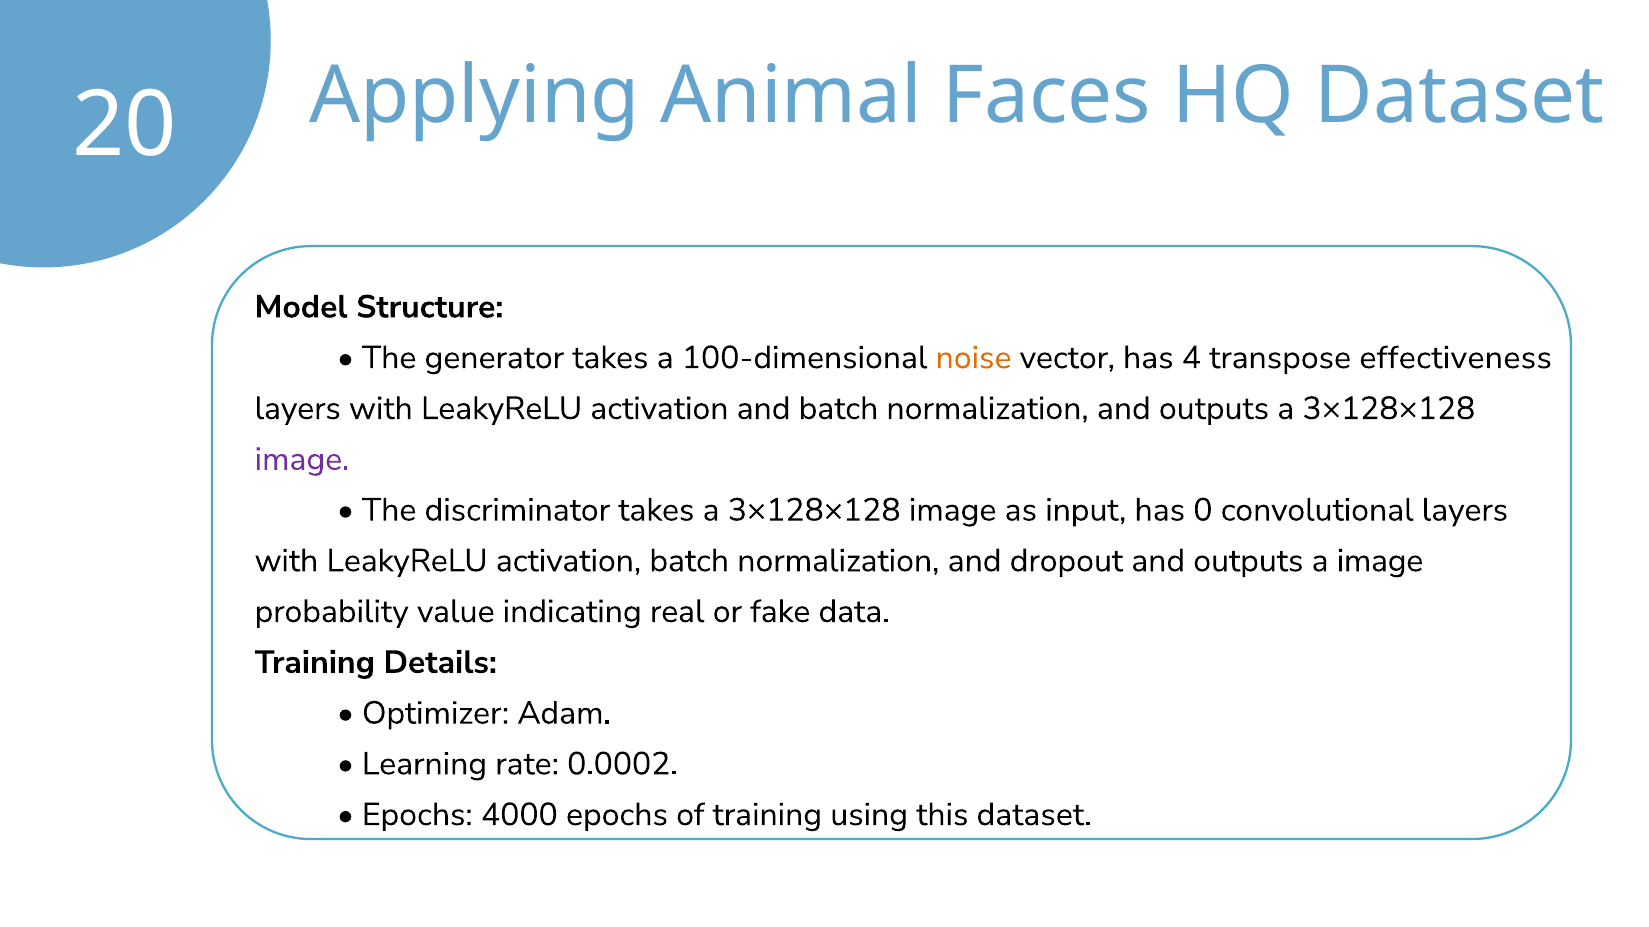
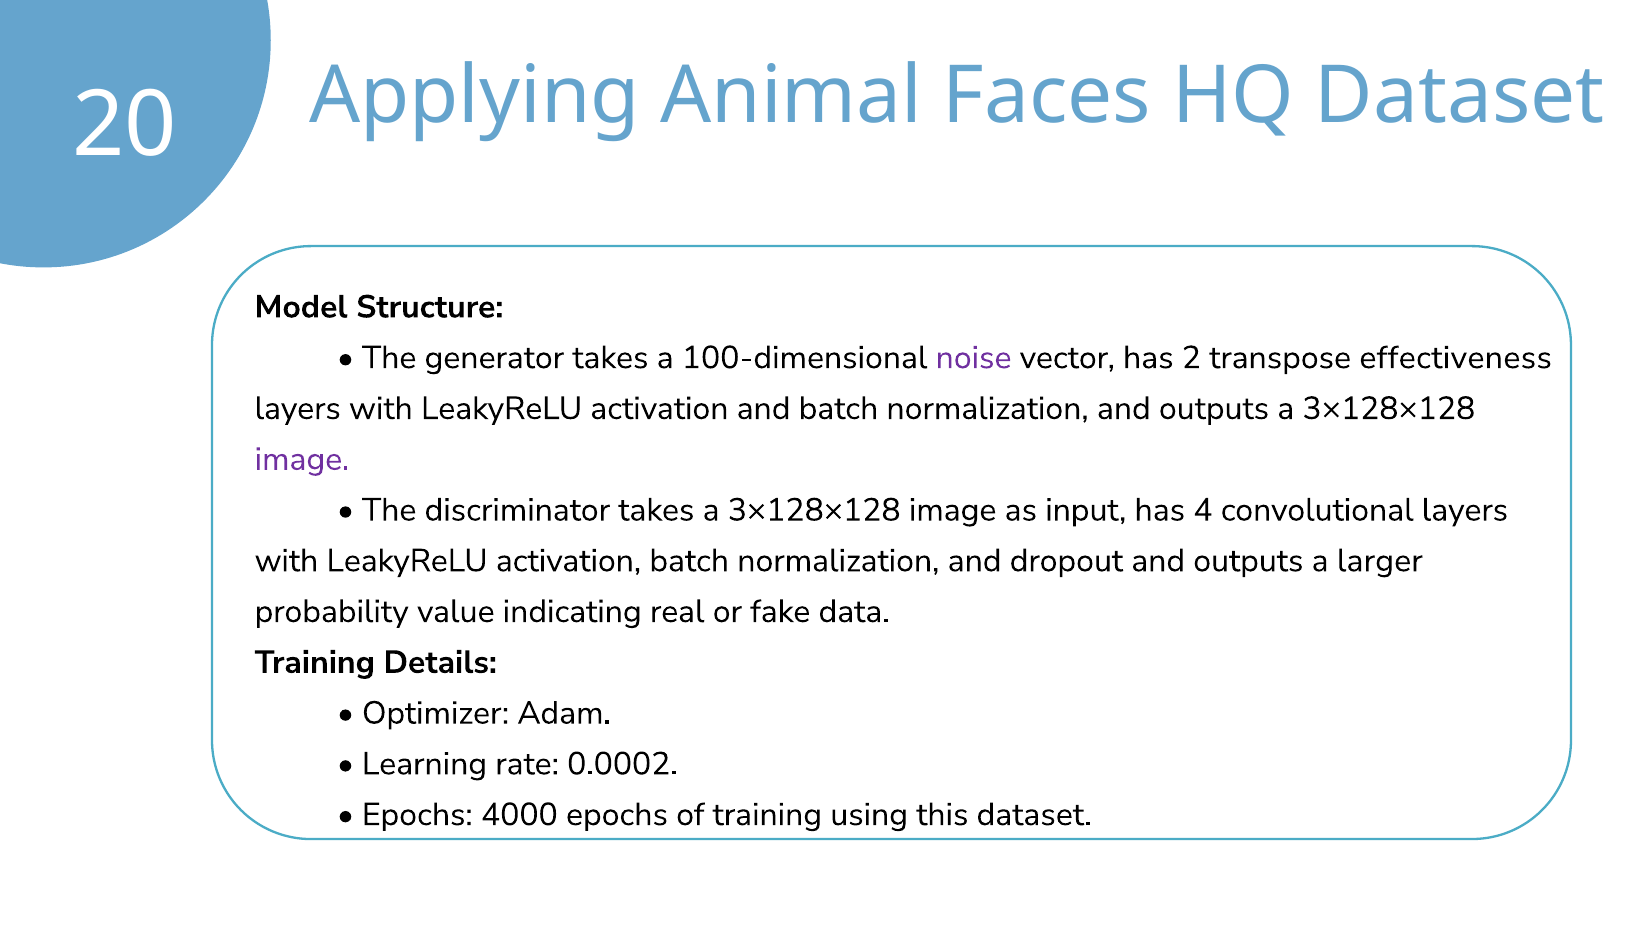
noise colour: orange -> purple
4: 4 -> 2
0: 0 -> 4
a image: image -> larger
